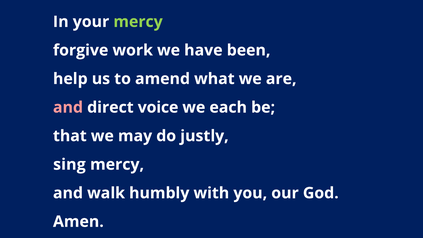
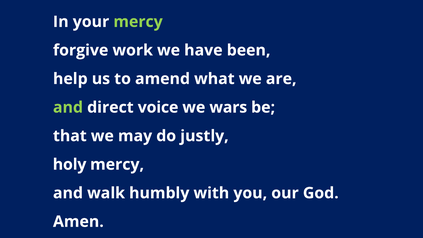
and at (68, 107) colour: pink -> light green
each: each -> wars
sing: sing -> holy
